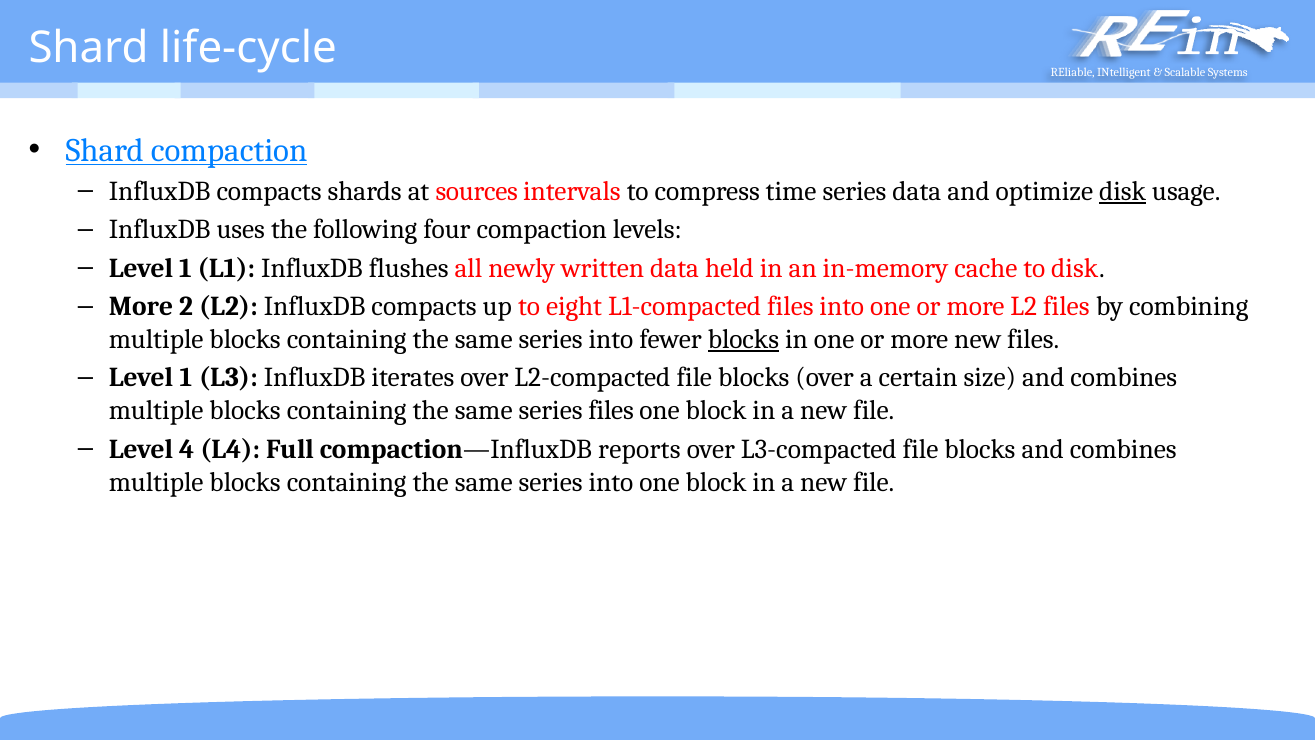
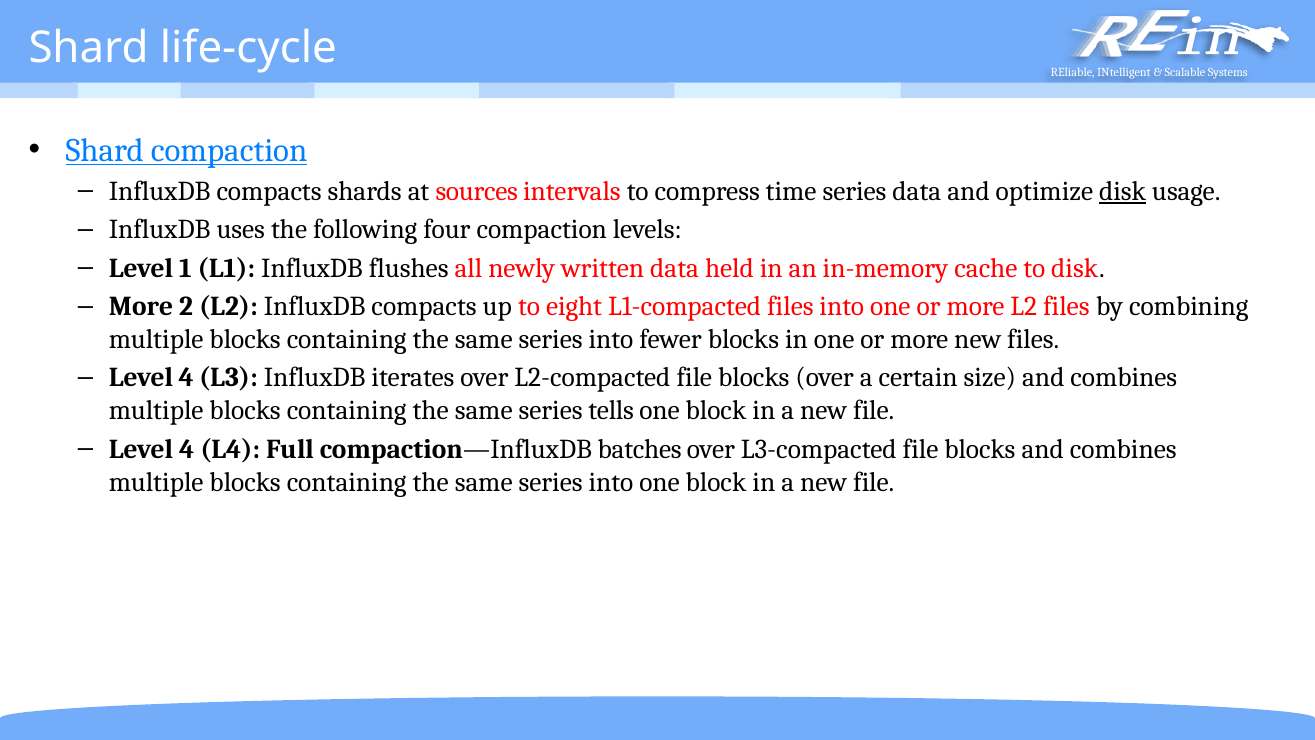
blocks at (743, 339) underline: present -> none
1 at (186, 378): 1 -> 4
series files: files -> tells
reports: reports -> batches
